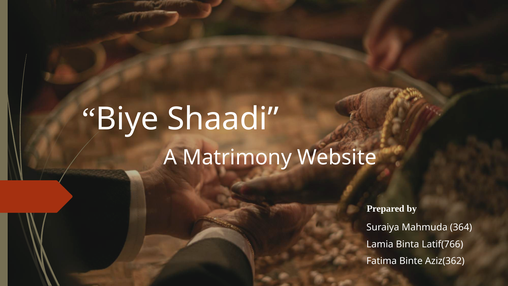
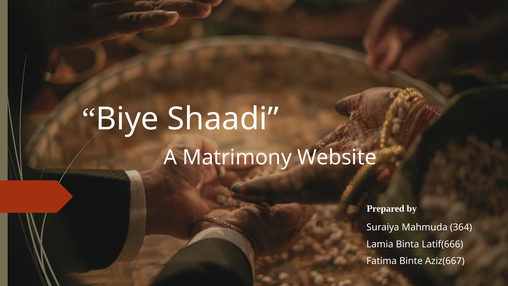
Latif(766: Latif(766 -> Latif(666
Aziz(362: Aziz(362 -> Aziz(667
